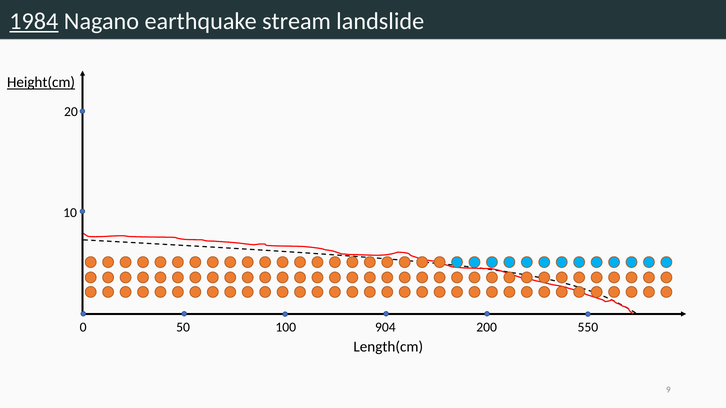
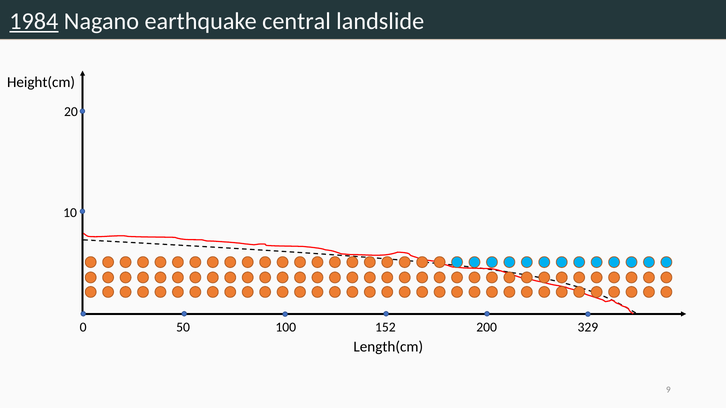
stream: stream -> central
Height(cm underline: present -> none
904: 904 -> 152
550: 550 -> 329
